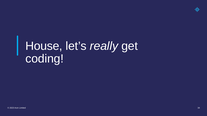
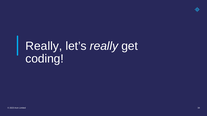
House at (44, 46): House -> Really
